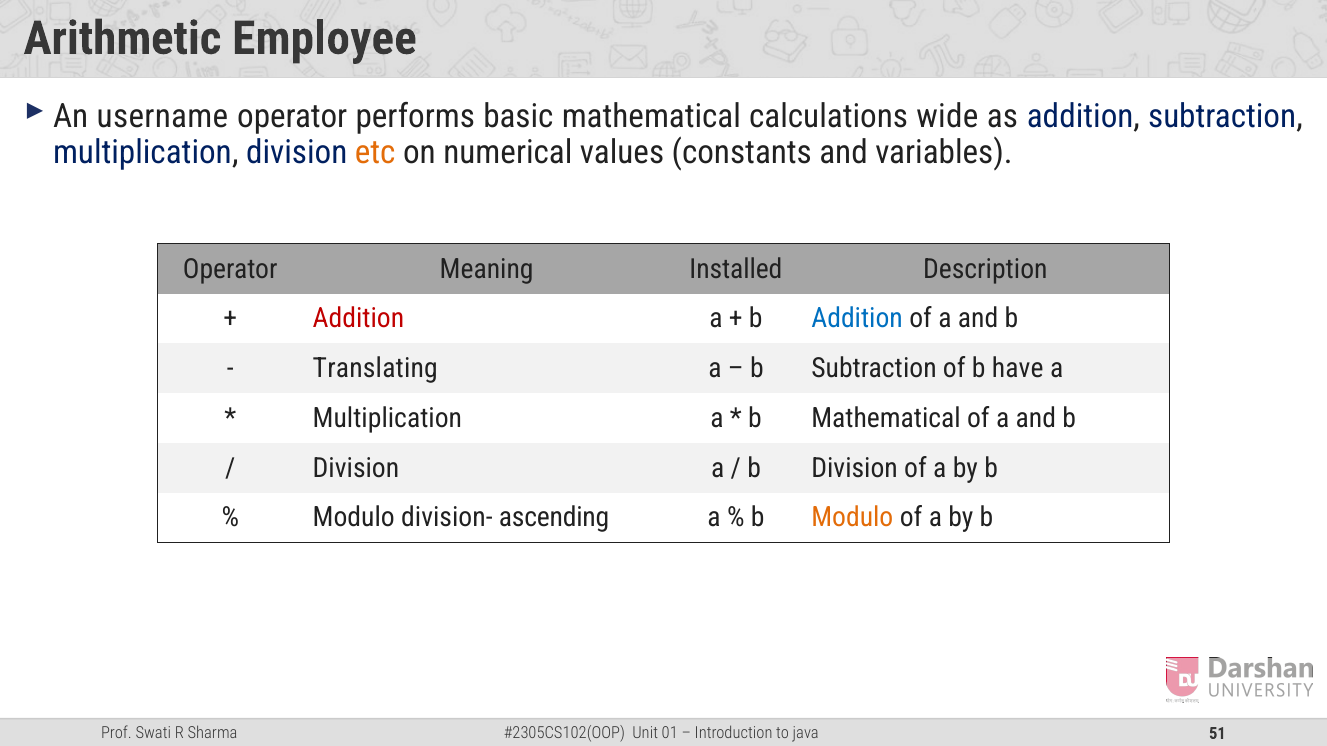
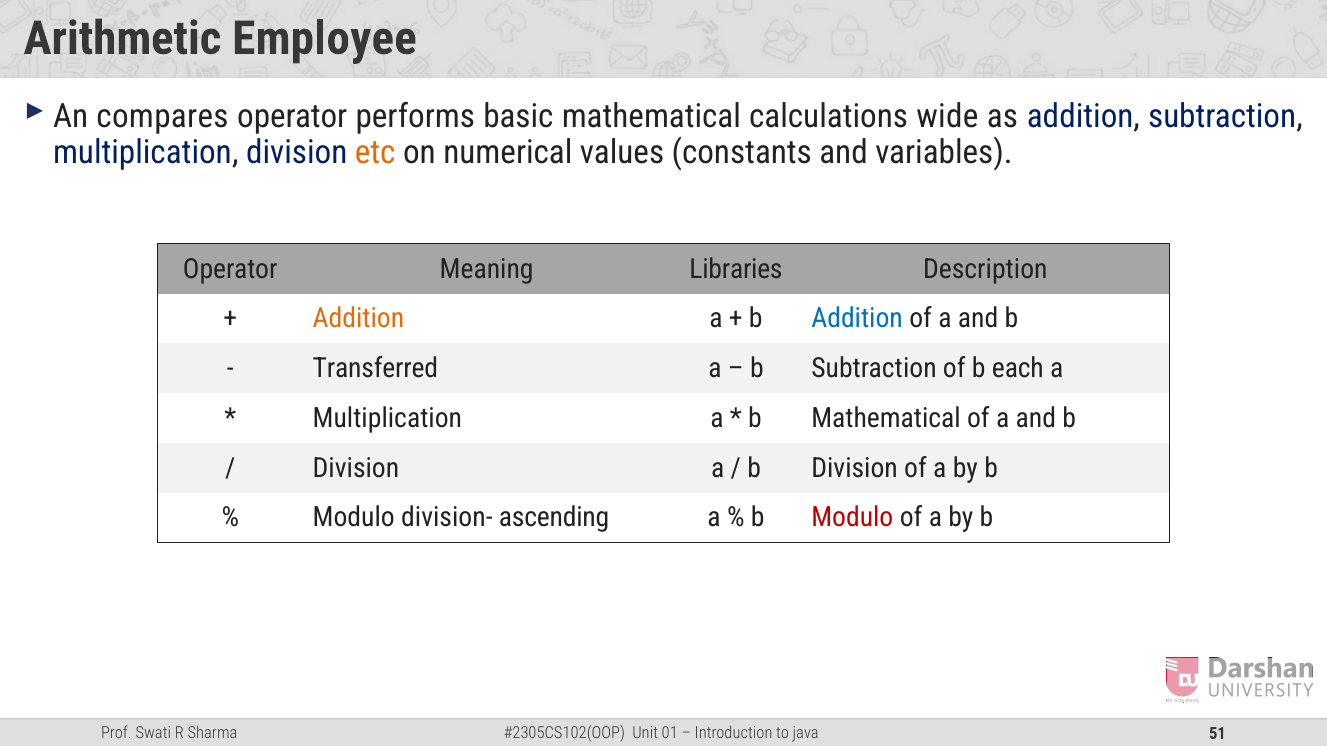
username: username -> compares
Installed: Installed -> Libraries
Addition at (358, 319) colour: red -> orange
Translating: Translating -> Transferred
have: have -> each
Modulo at (852, 518) colour: orange -> red
